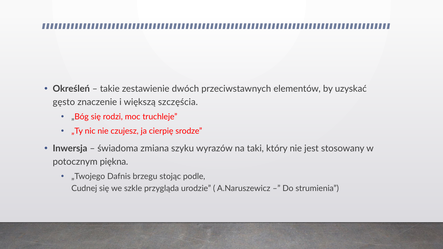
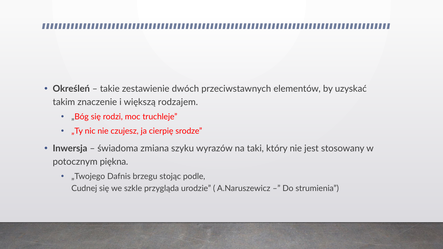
gęsto: gęsto -> takim
szczęścia: szczęścia -> rodzajem
